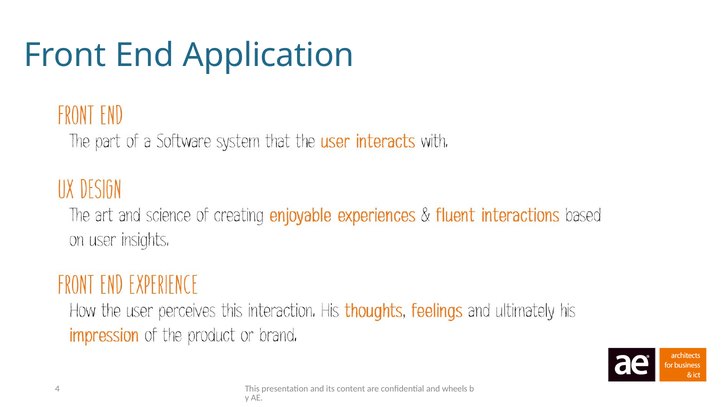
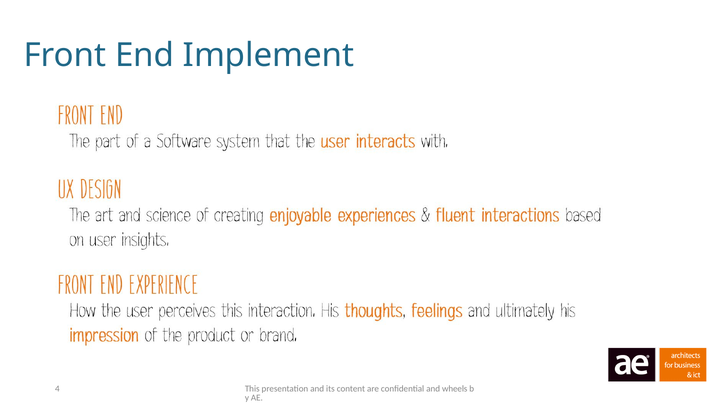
Application: Application -> Implement
